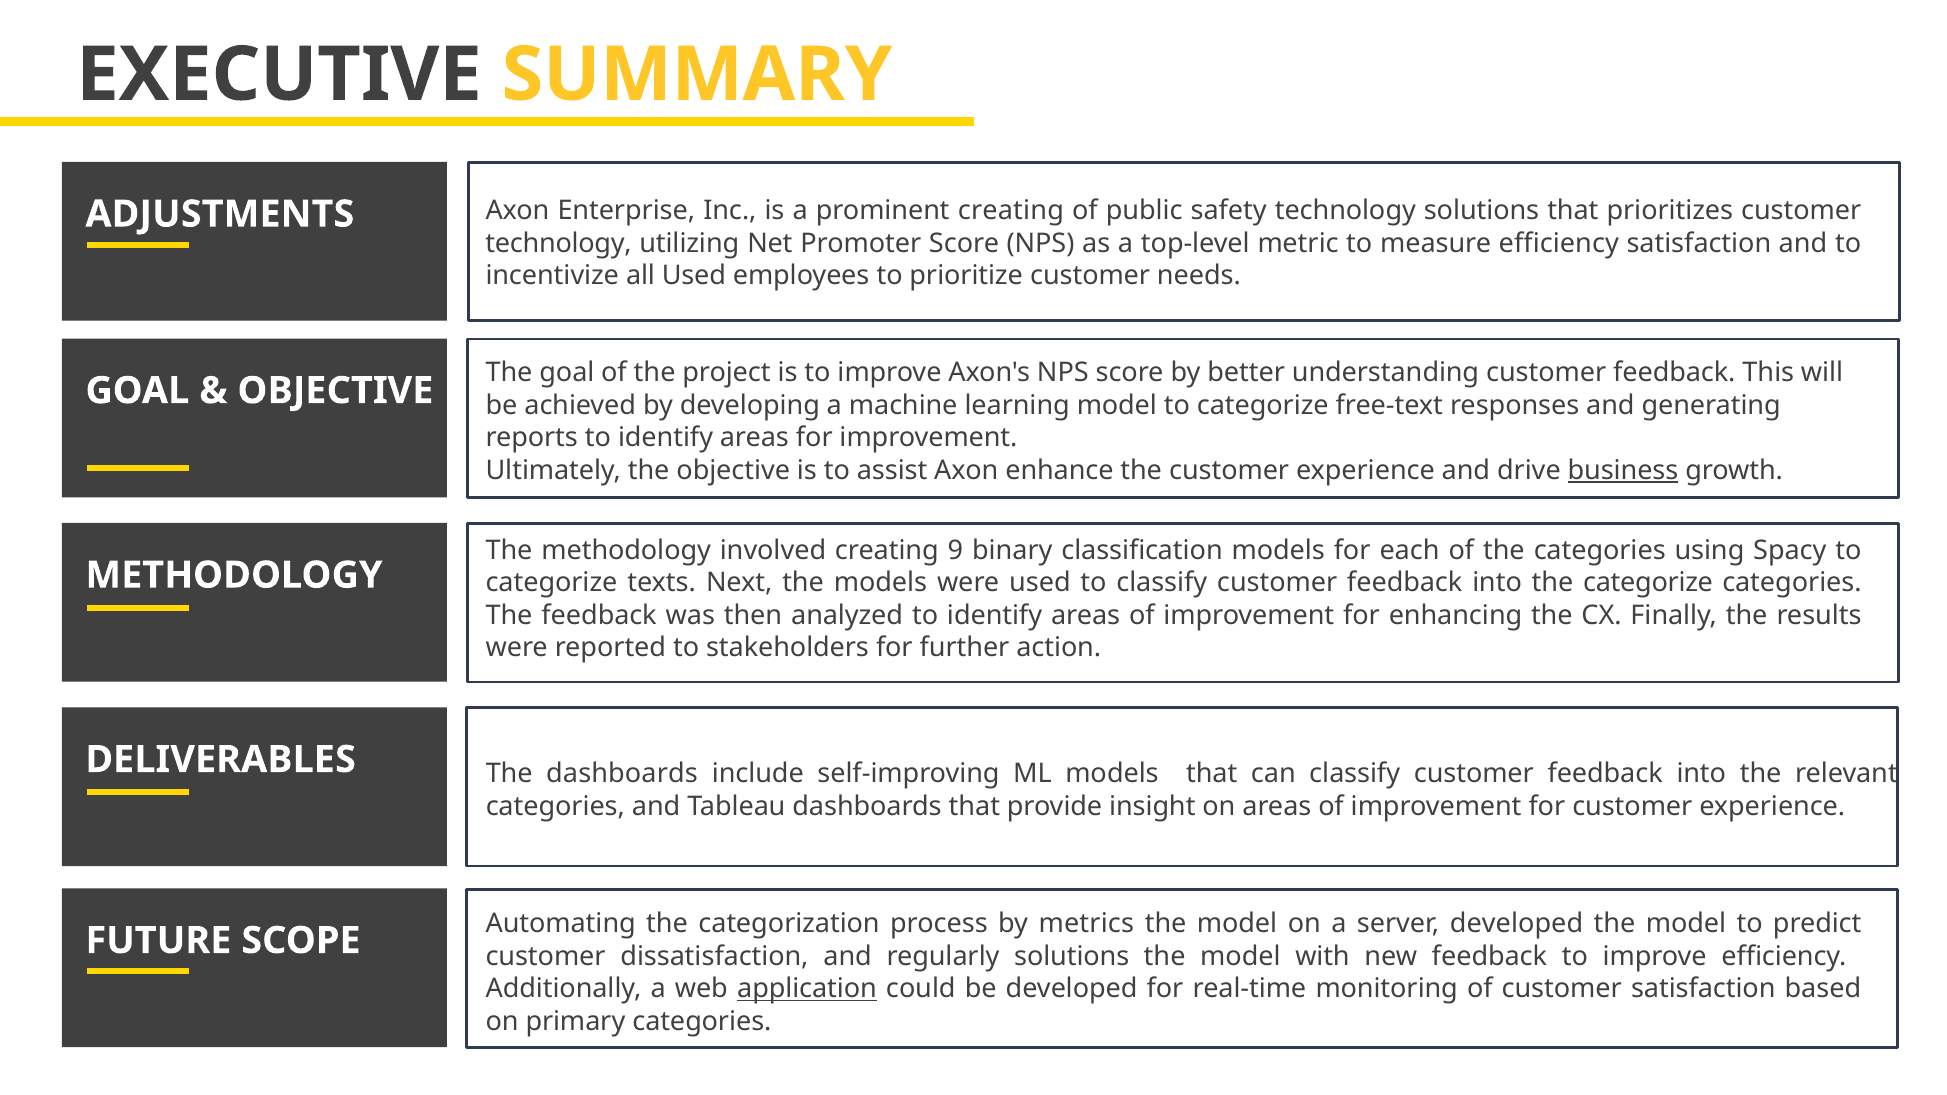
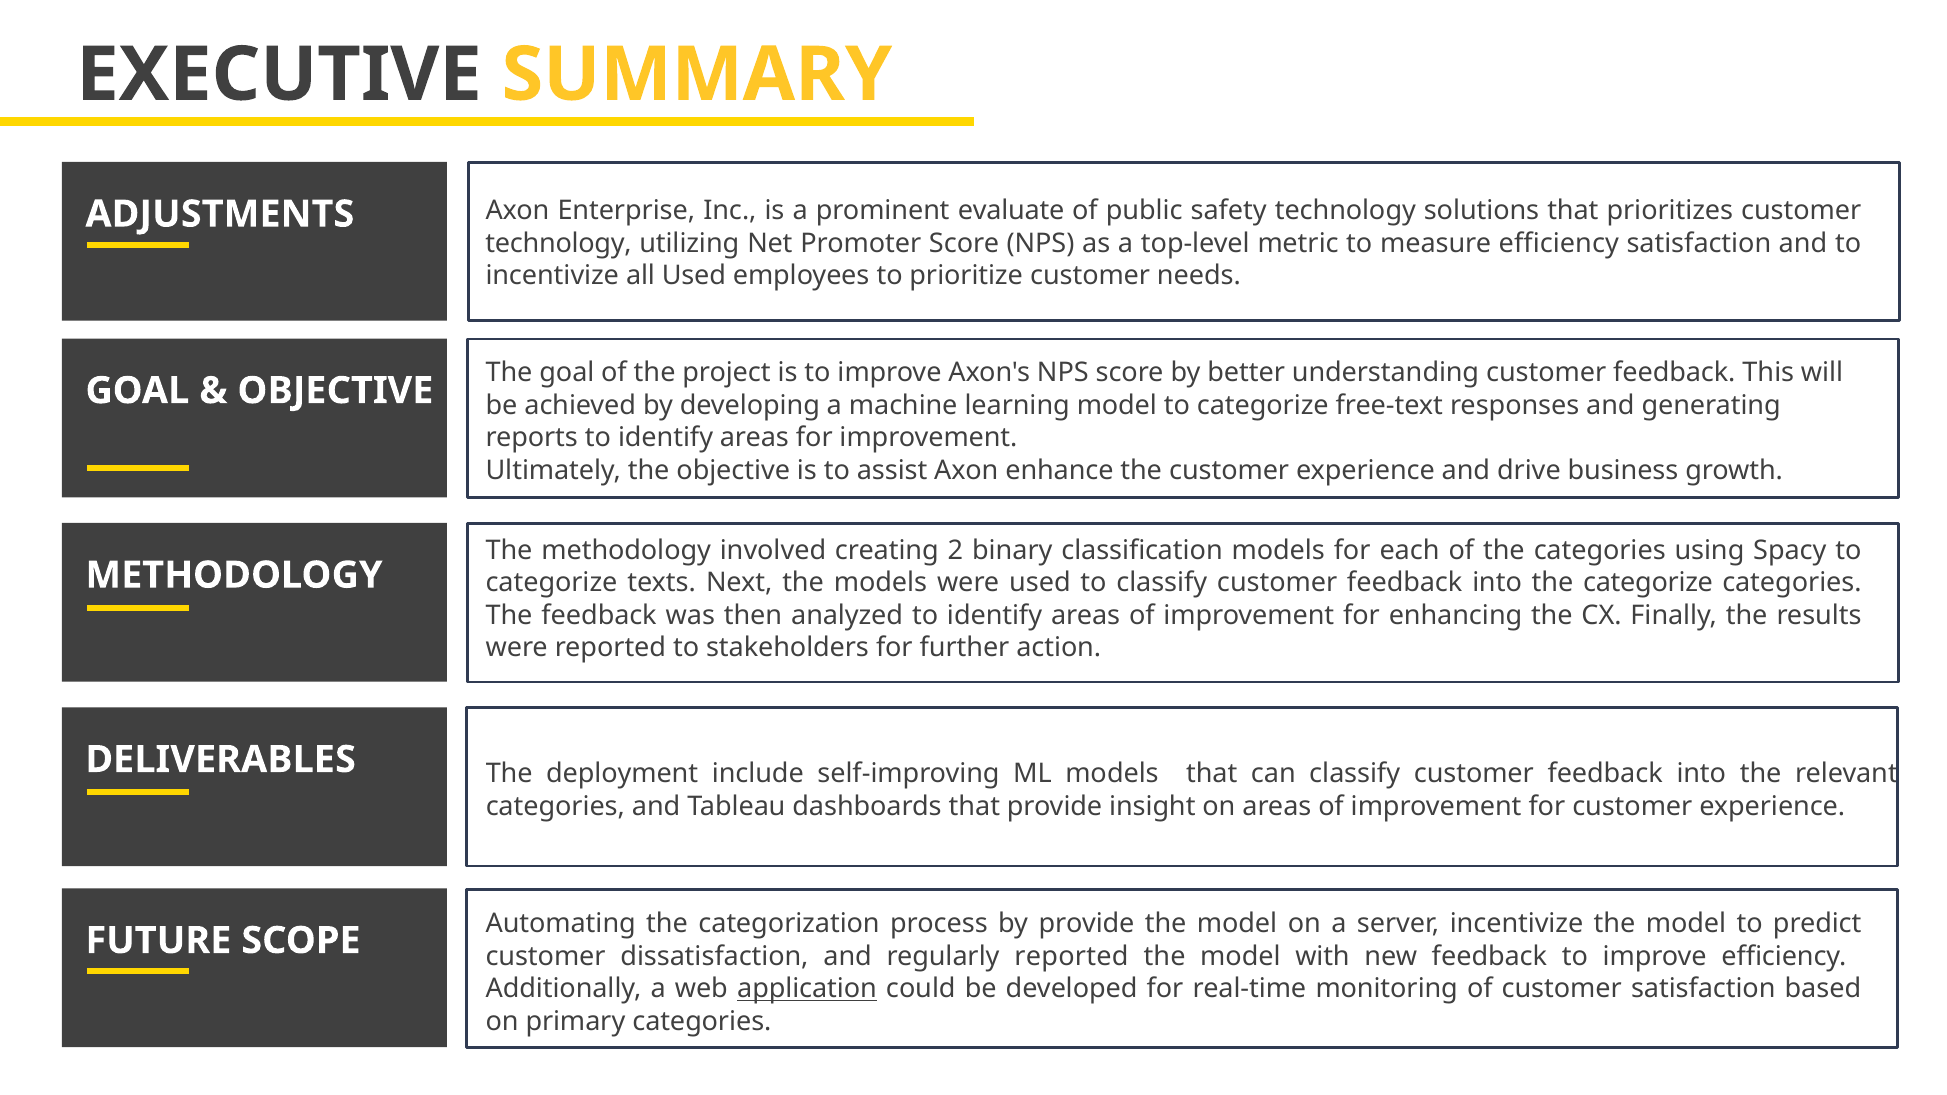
prominent creating: creating -> evaluate
business underline: present -> none
9: 9 -> 2
The dashboards: dashboards -> deployment
by metrics: metrics -> provide
server developed: developed -> incentivize
regularly solutions: solutions -> reported
